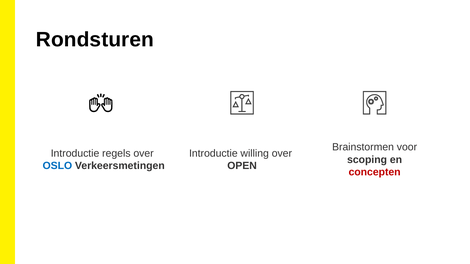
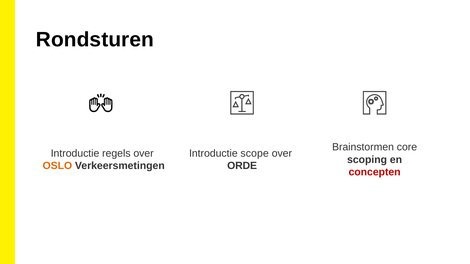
voor: voor -> core
willing: willing -> scope
OSLO colour: blue -> orange
OPEN: OPEN -> ORDE
